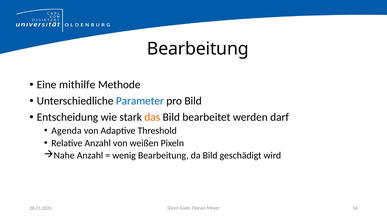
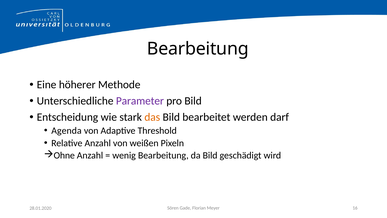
mithilfe: mithilfe -> höherer
Parameter colour: blue -> purple
Nahe: Nahe -> Ohne
